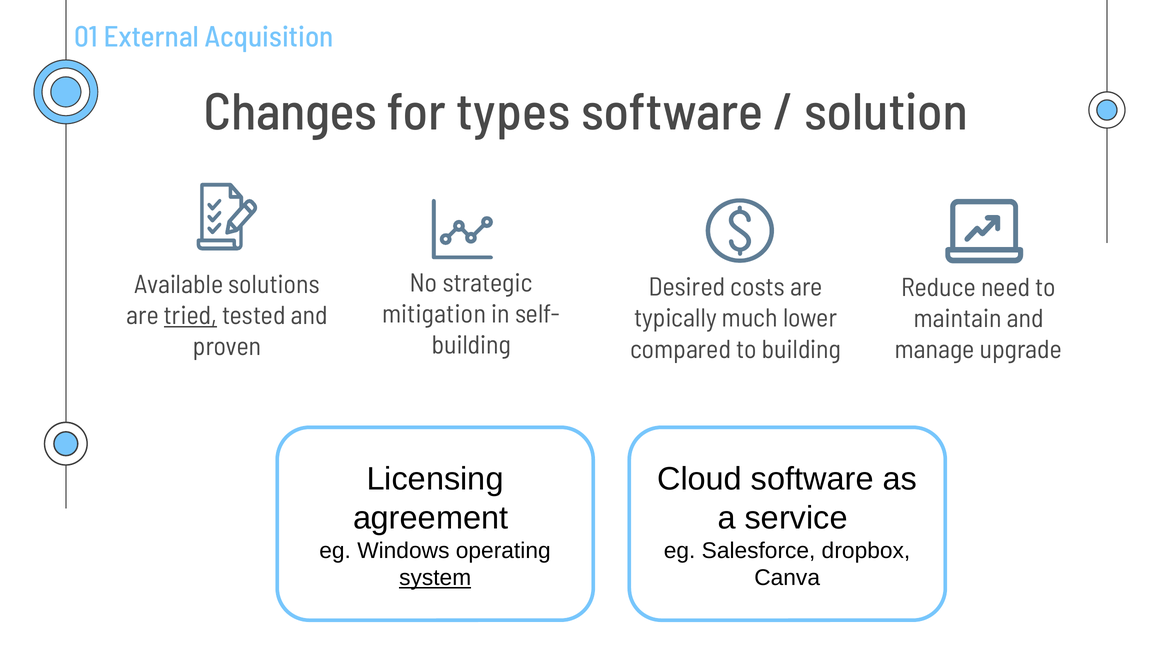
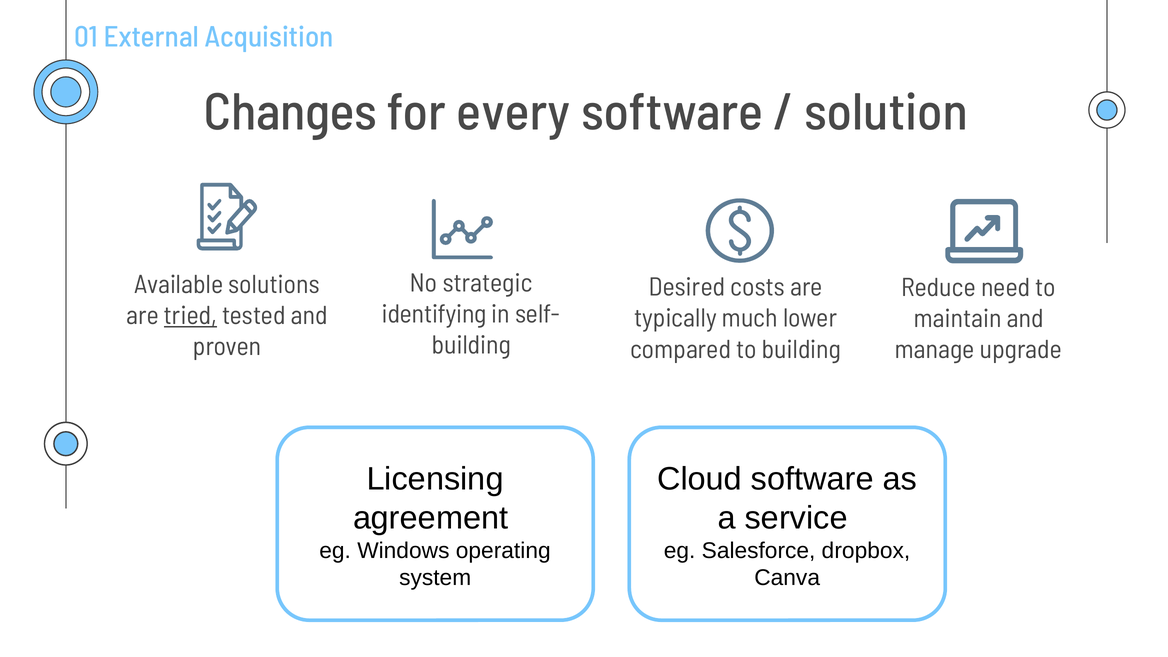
types: types -> every
mitigation: mitigation -> identifying
system underline: present -> none
